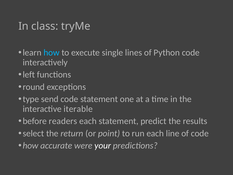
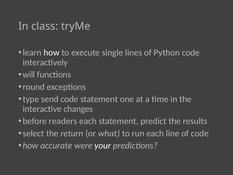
how at (52, 53) colour: light blue -> white
left: left -> will
iterable: iterable -> changes
point: point -> what
